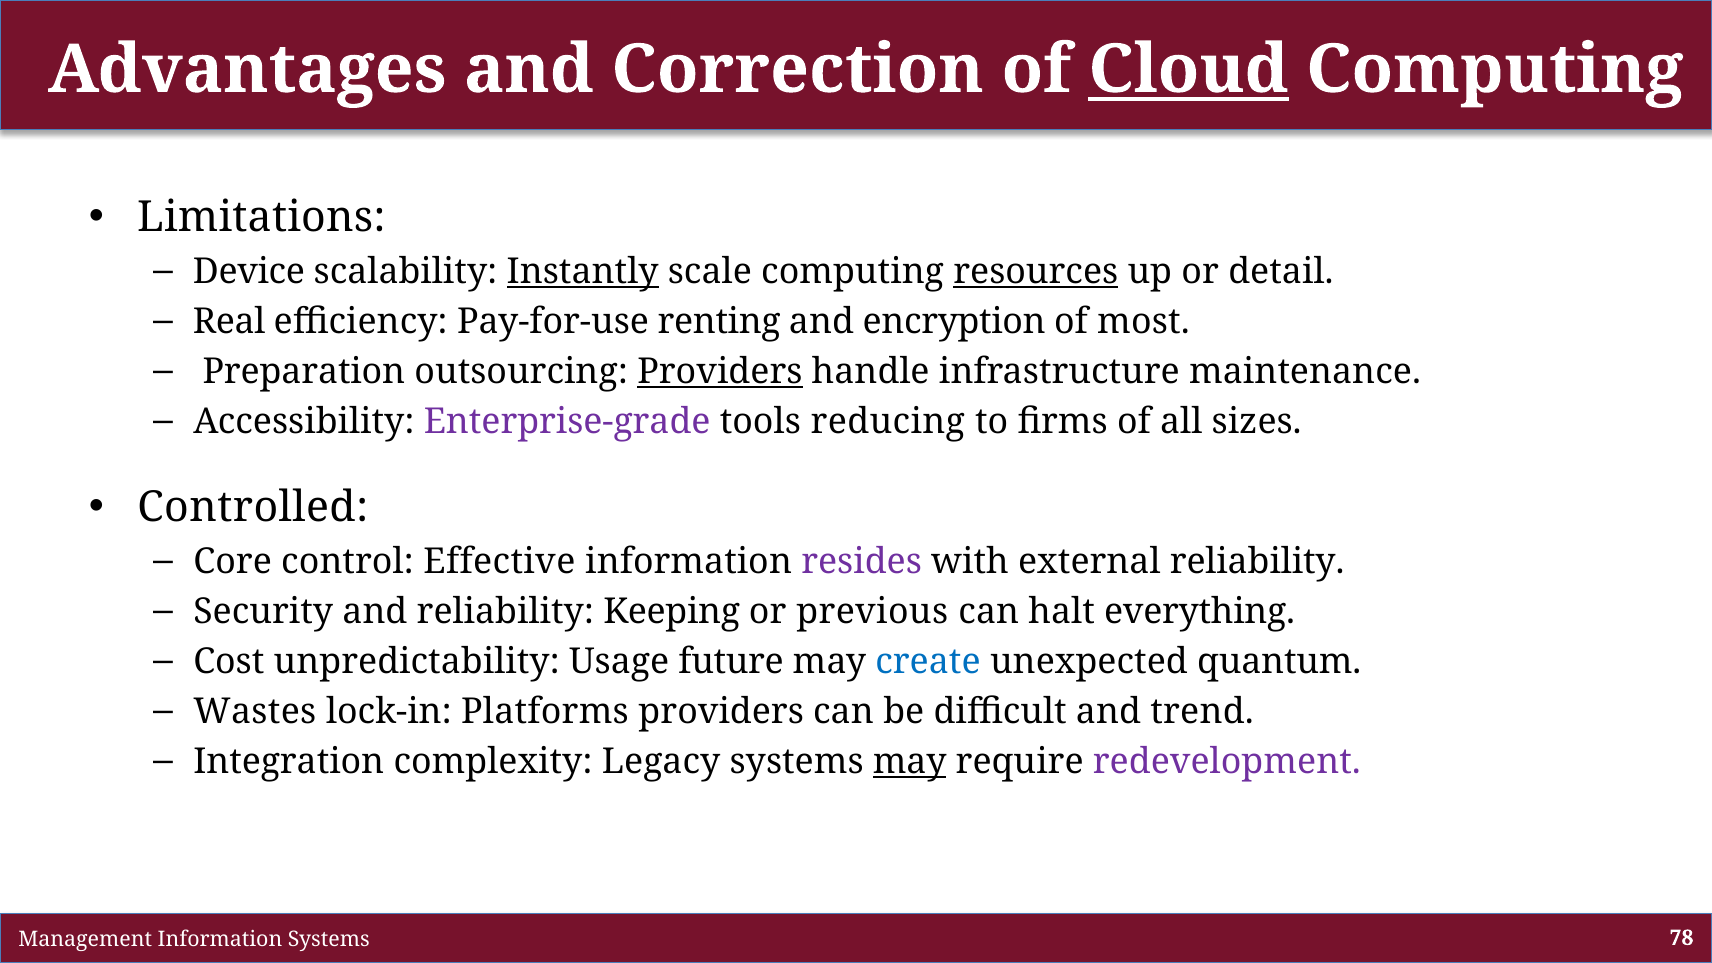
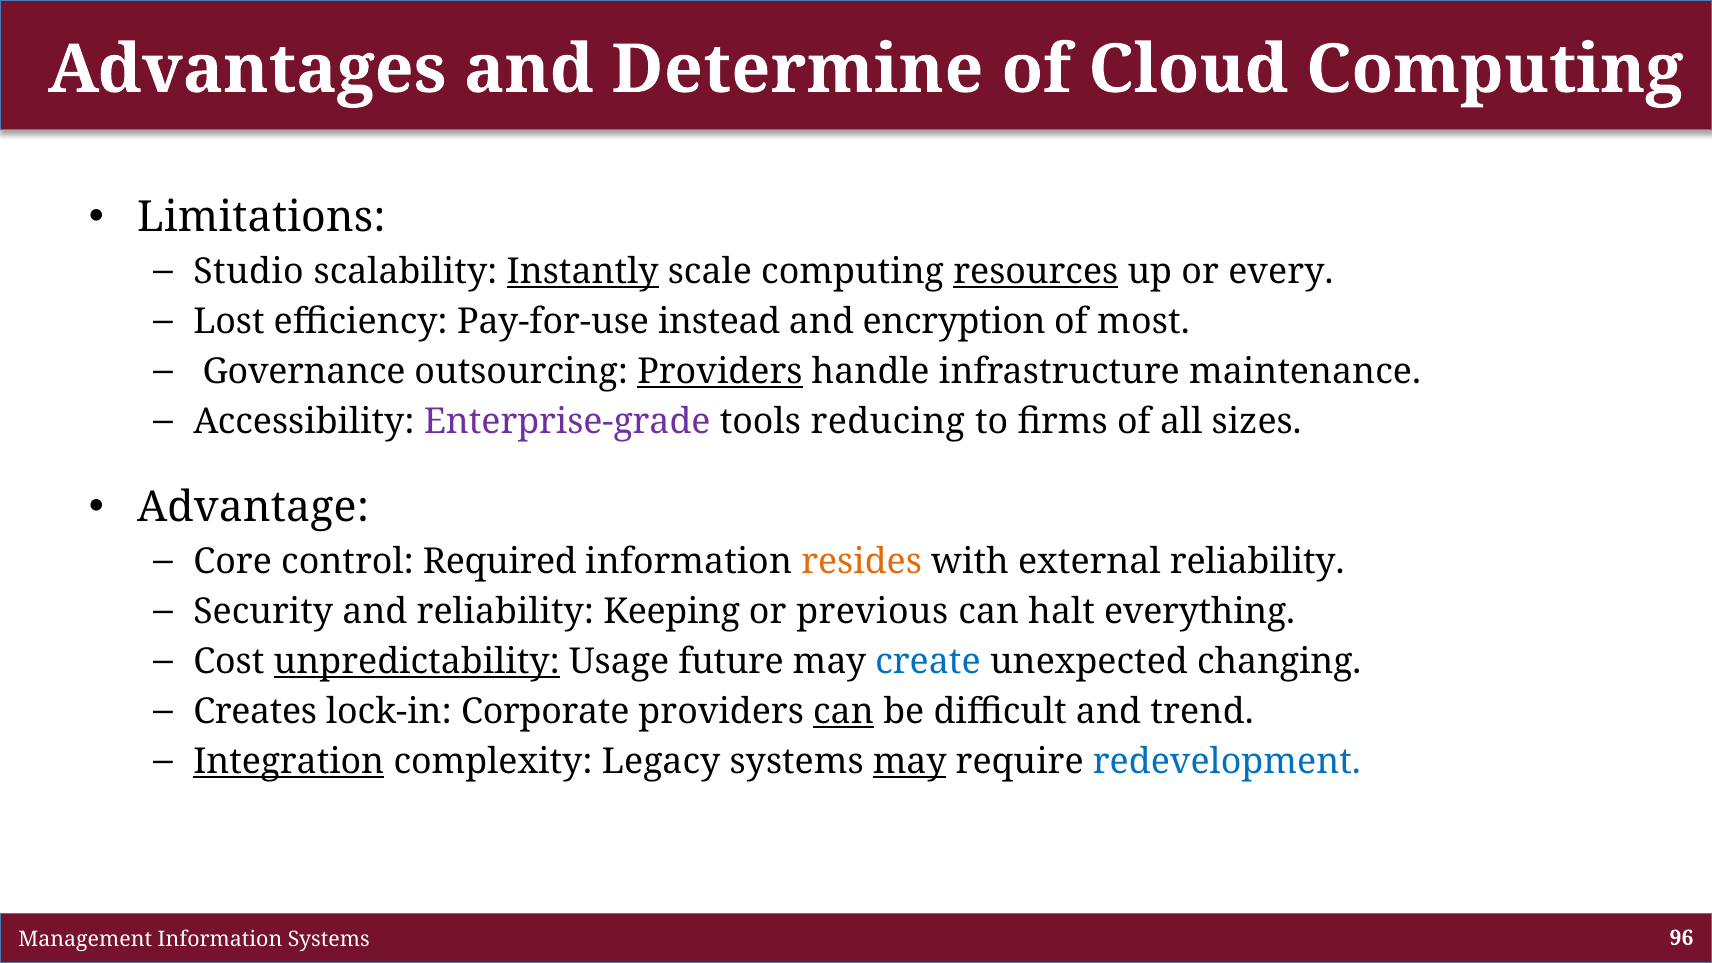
Correction: Correction -> Determine
Cloud underline: present -> none
Device: Device -> Studio
detail: detail -> every
Real: Real -> Lost
renting: renting -> instead
Preparation: Preparation -> Governance
Controlled: Controlled -> Advantage
Effective: Effective -> Required
resides colour: purple -> orange
unpredictability underline: none -> present
quantum: quantum -> changing
Wastes: Wastes -> Creates
Platforms: Platforms -> Corporate
can at (843, 712) underline: none -> present
Integration underline: none -> present
redevelopment colour: purple -> blue
78: 78 -> 96
